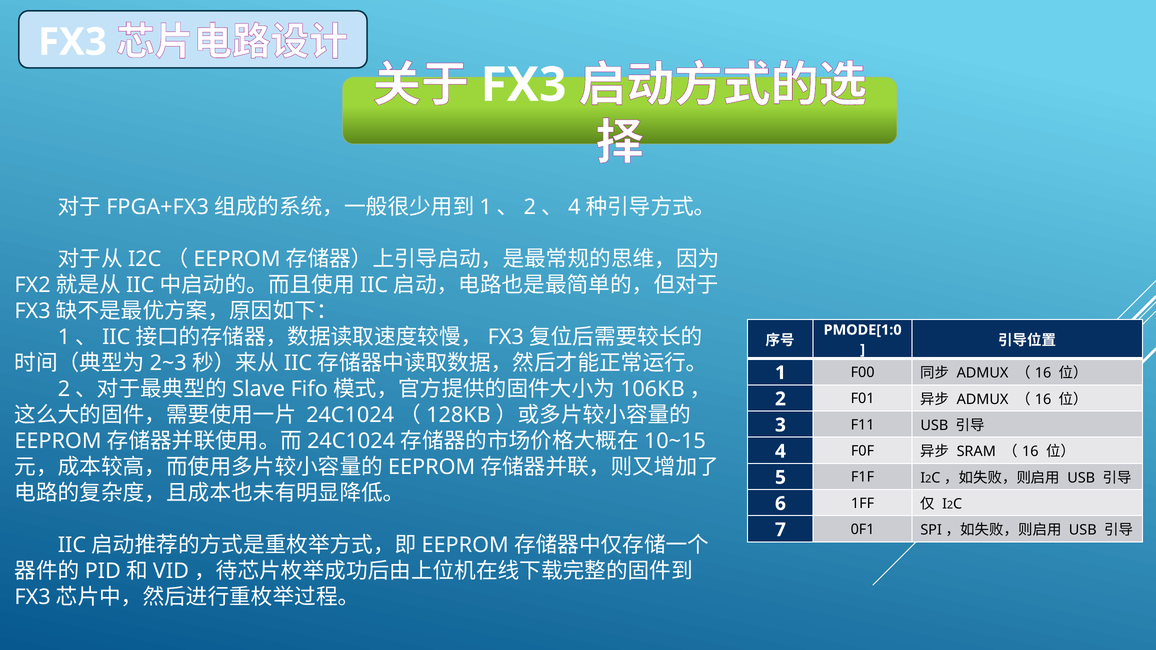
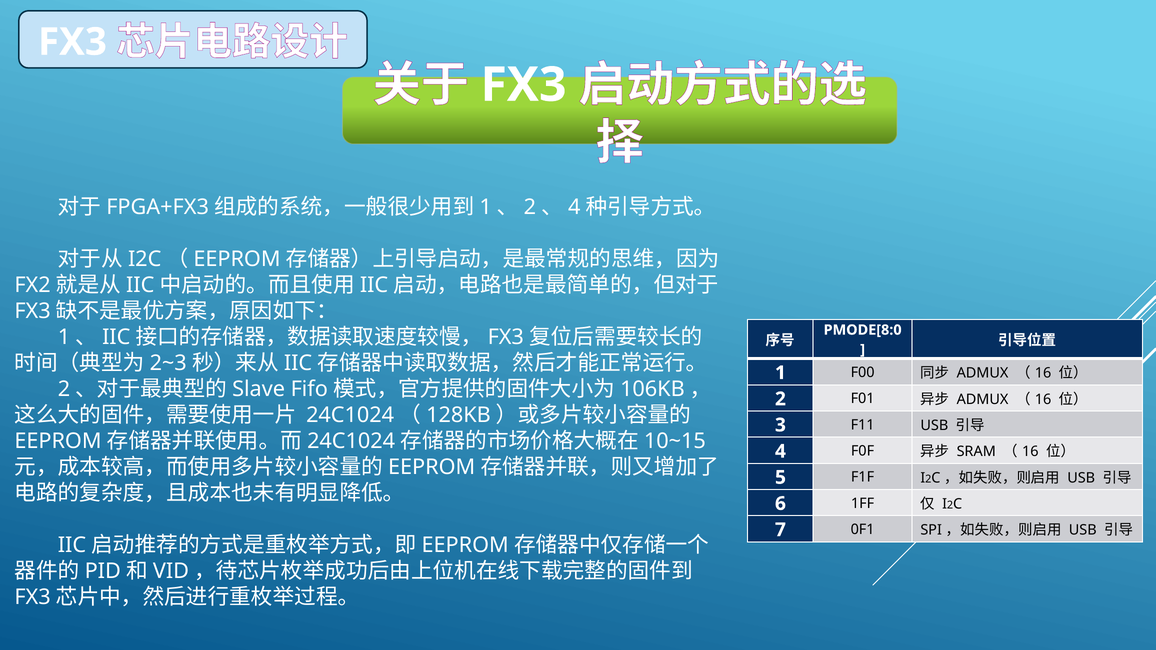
PMODE[1:0: PMODE[1:0 -> PMODE[8:0
